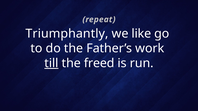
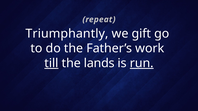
like: like -> gift
freed: freed -> lands
run underline: none -> present
